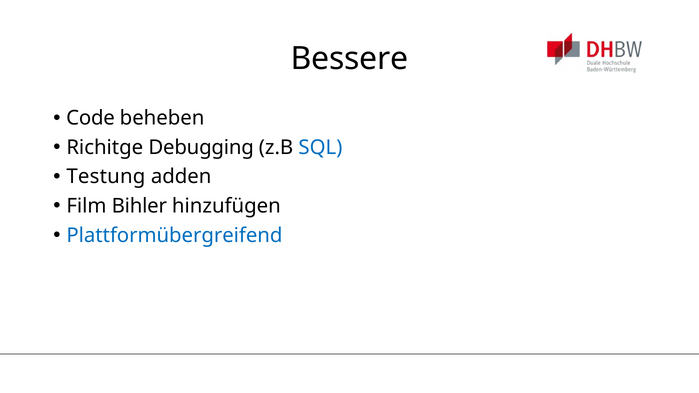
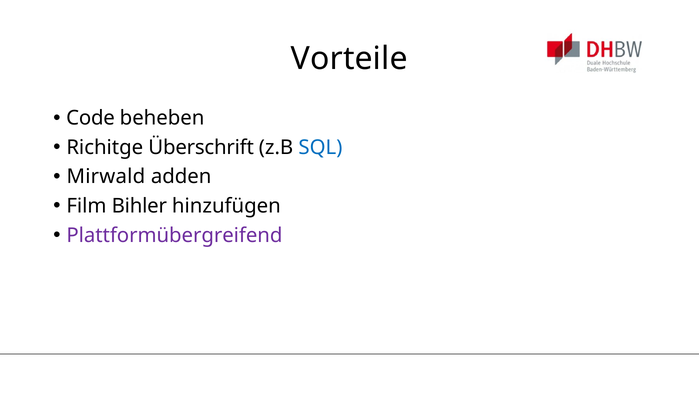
Bessere: Bessere -> Vorteile
Debugging: Debugging -> Überschrift
Testung: Testung -> Mirwald
Plattformübergreifend colour: blue -> purple
